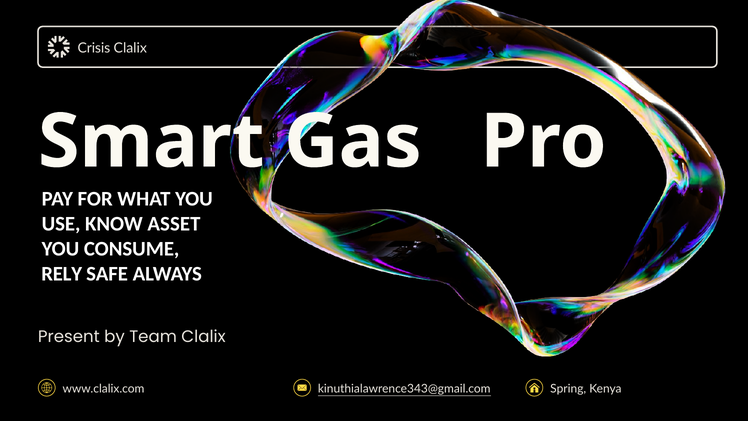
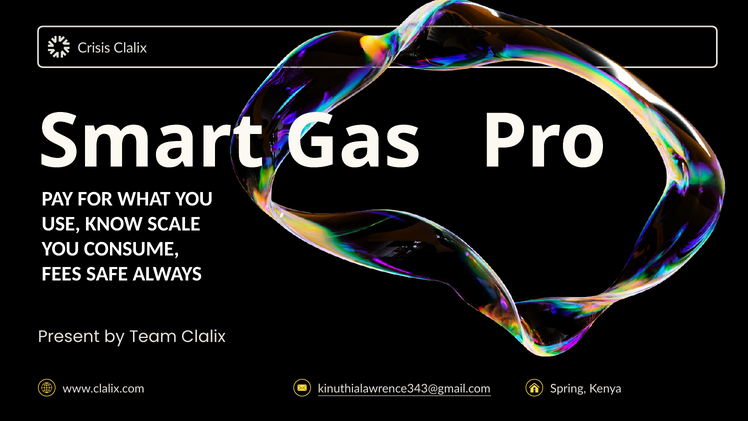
ASSET: ASSET -> SCALE
RELY: RELY -> FEES
